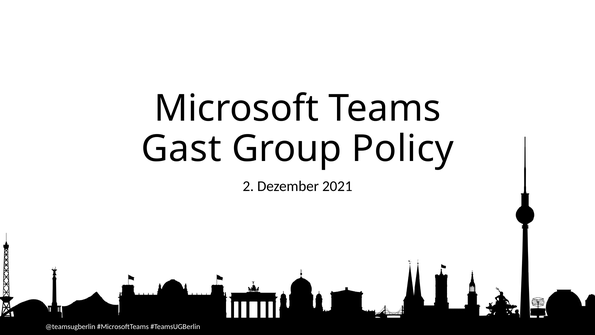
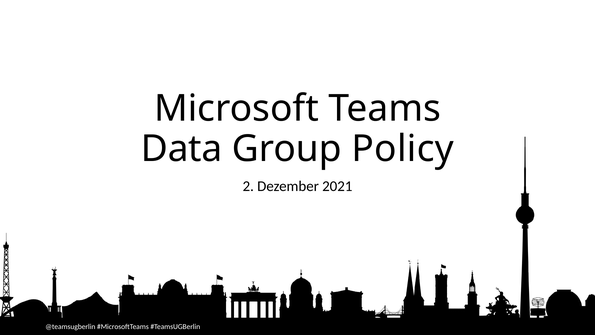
Gast: Gast -> Data
